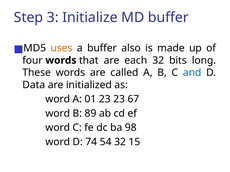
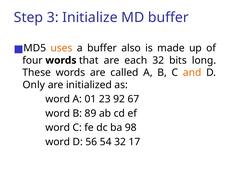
and colour: blue -> orange
Data: Data -> Only
23 23: 23 -> 92
74: 74 -> 56
15: 15 -> 17
